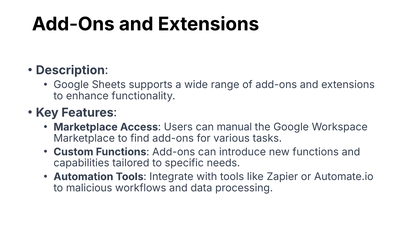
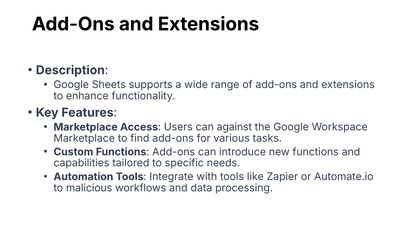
manual: manual -> against
